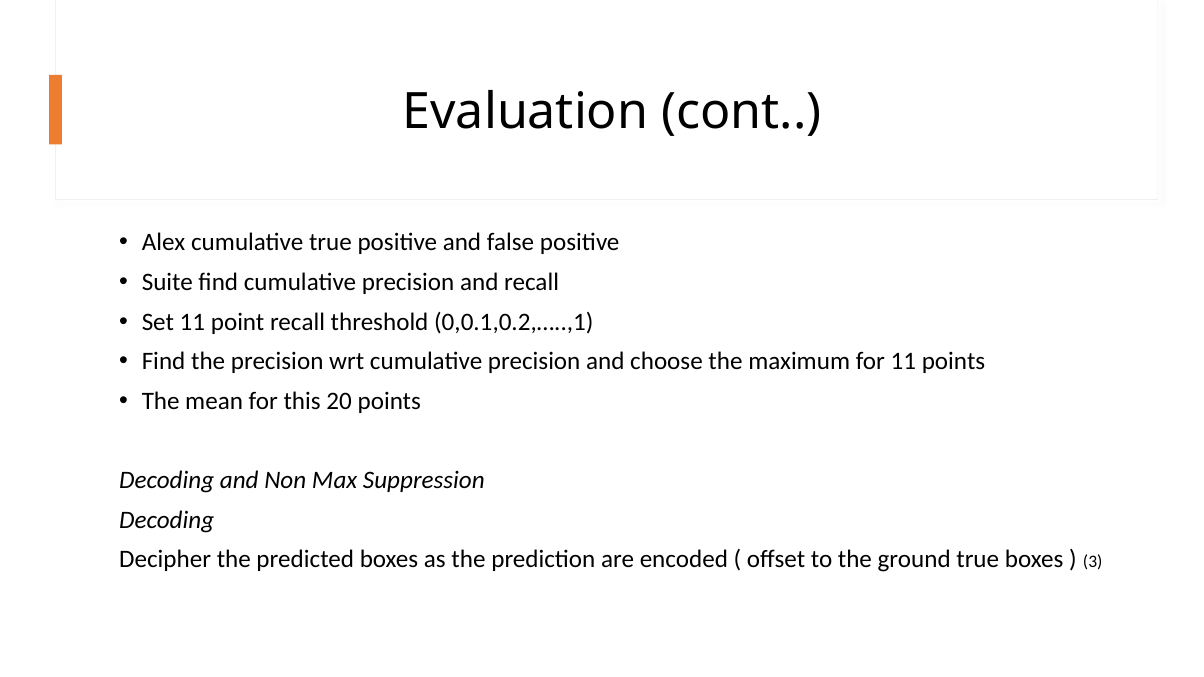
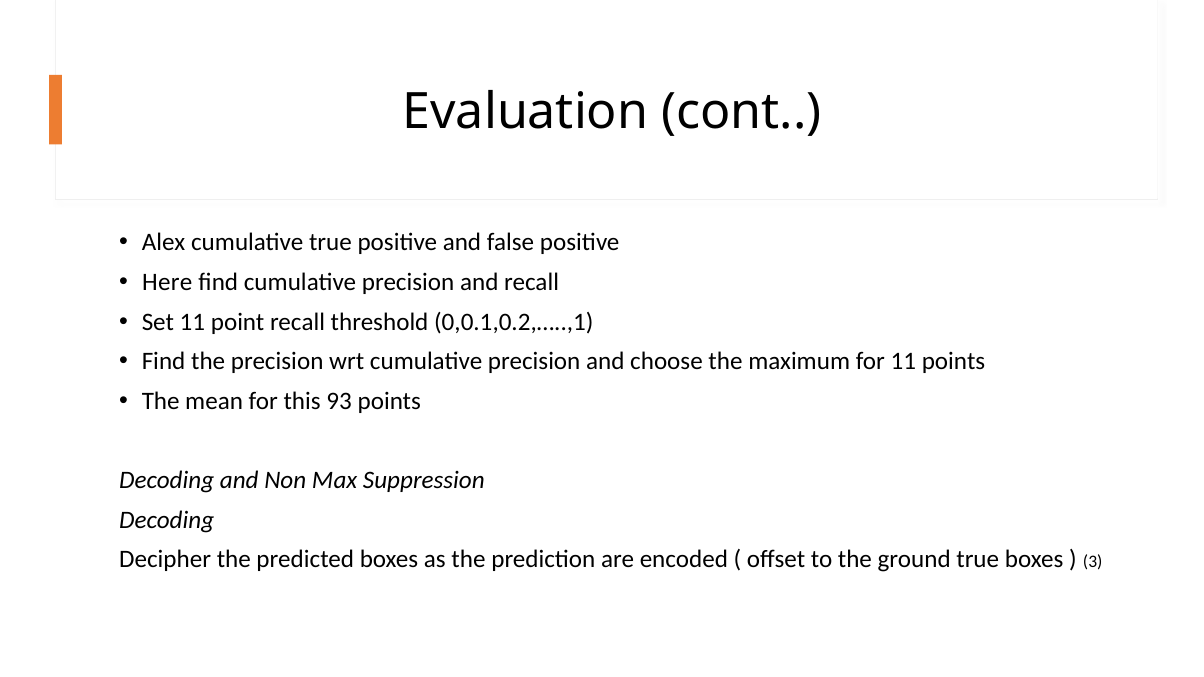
Suite: Suite -> Here
20: 20 -> 93
